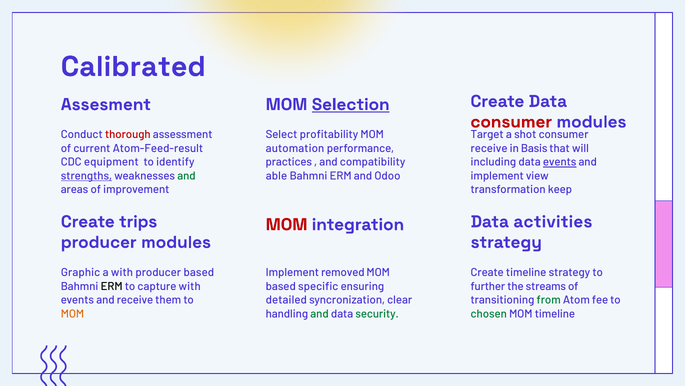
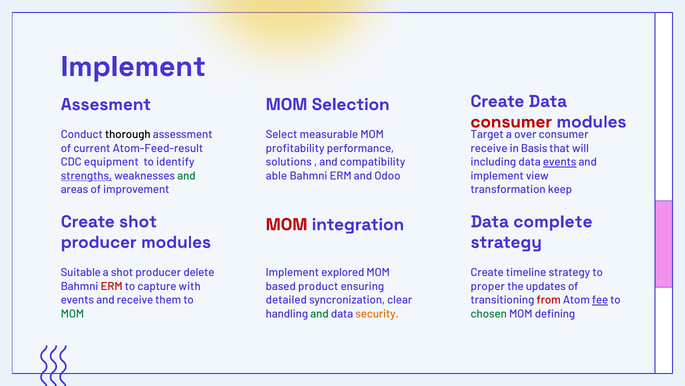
Calibrated at (133, 66): Calibrated -> Implement
Selection underline: present -> none
thorough colour: red -> black
profitability: profitability -> measurable
shot: shot -> over
automation: automation -> profitability
practices: practices -> solutions
Create trips: trips -> shot
activities: activities -> complete
Graphic: Graphic -> Suitable
a with: with -> shot
producer based: based -> delete
removed: removed -> explored
ERM at (112, 286) colour: black -> red
specific: specific -> product
further: further -> proper
streams: streams -> updates
from colour: green -> red
fee underline: none -> present
MOM at (72, 313) colour: orange -> green
security colour: green -> orange
MOM timeline: timeline -> defining
